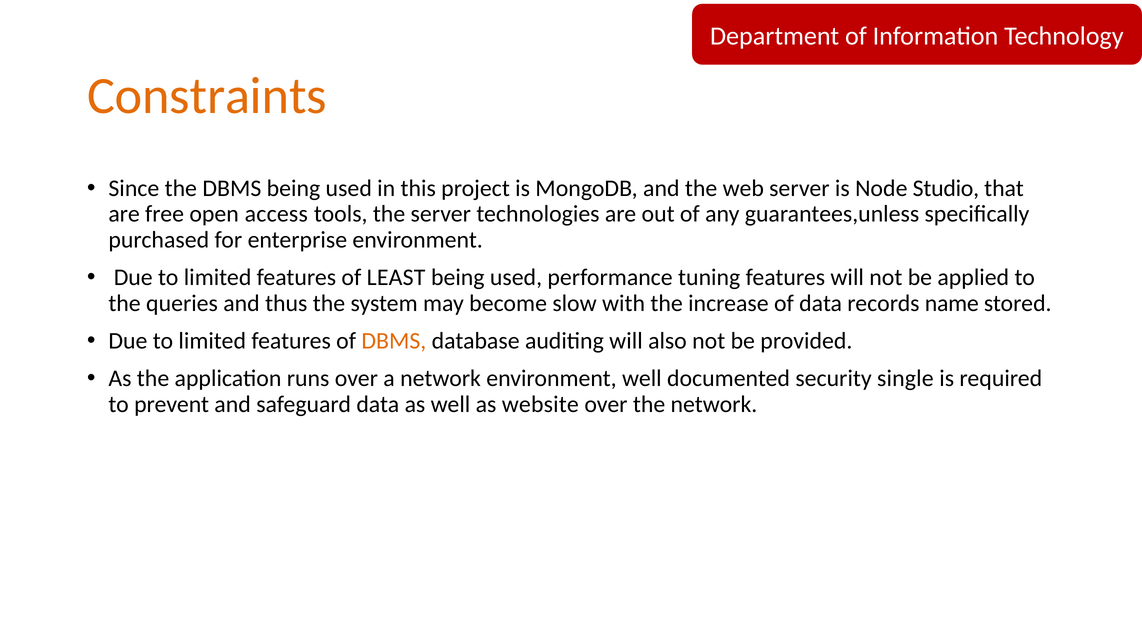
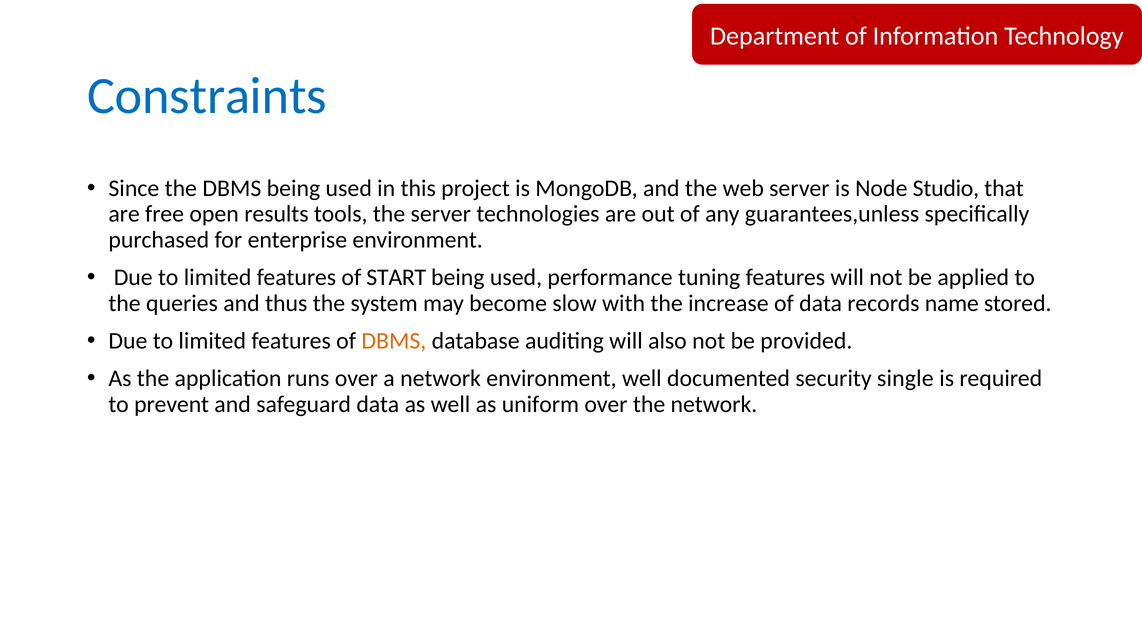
Constraints colour: orange -> blue
access: access -> results
LEAST: LEAST -> START
website: website -> uniform
